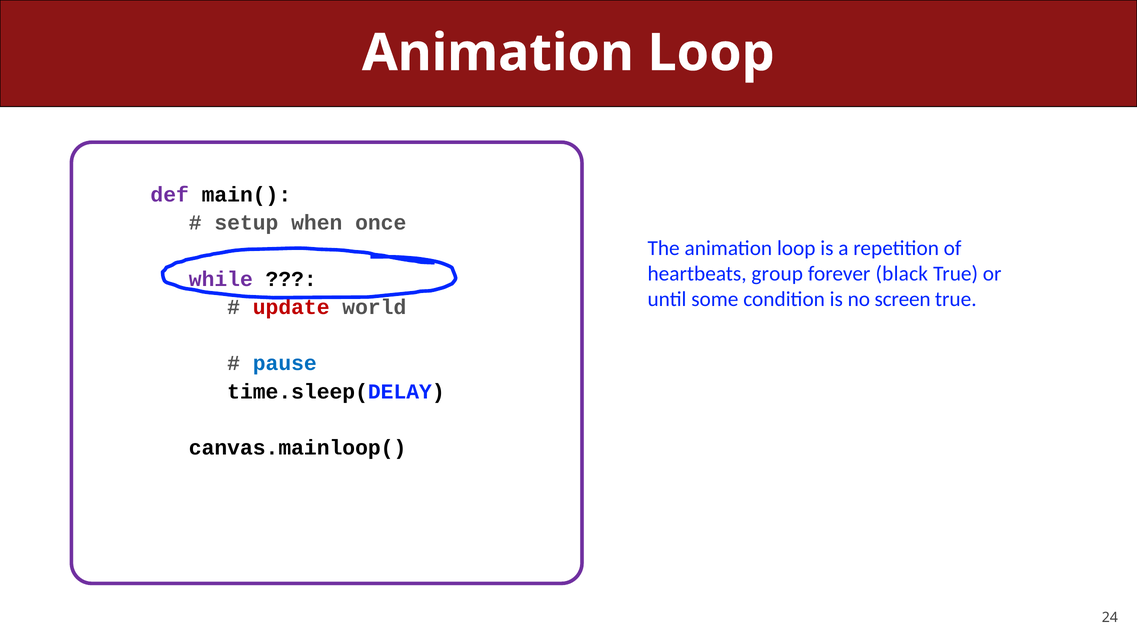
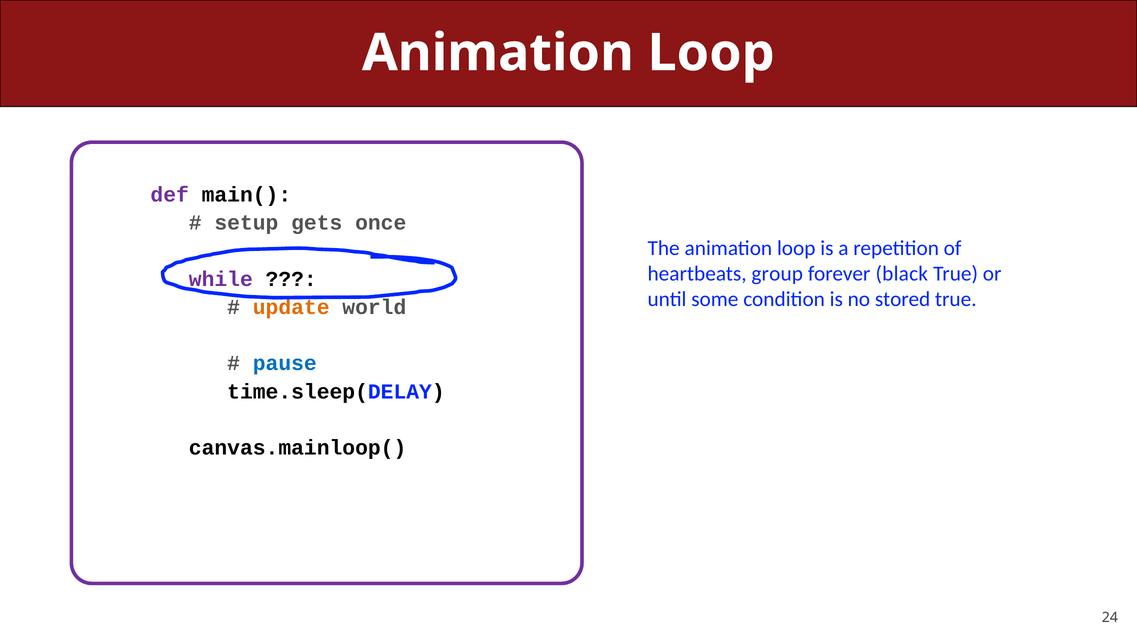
when: when -> gets
screen: screen -> stored
update colour: red -> orange
